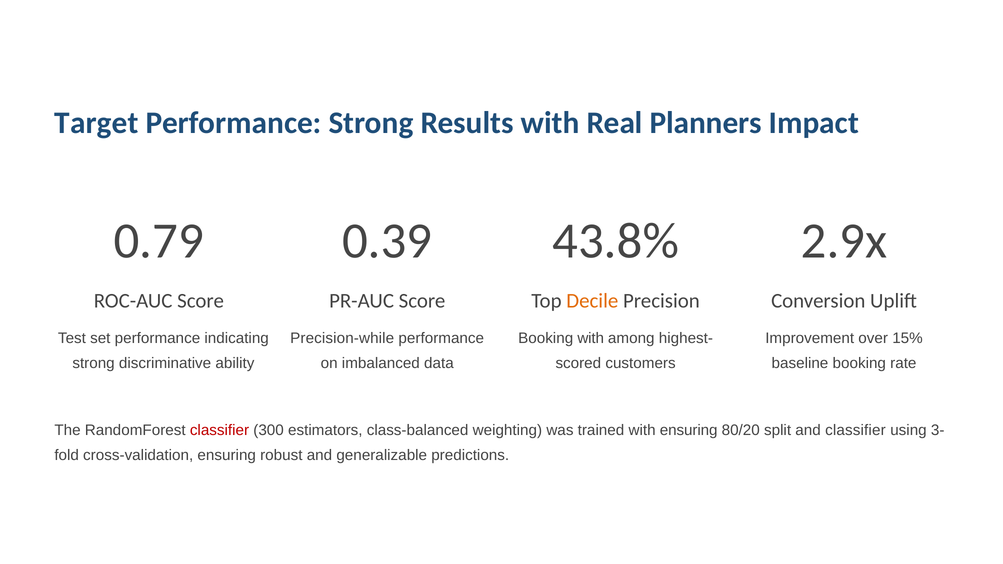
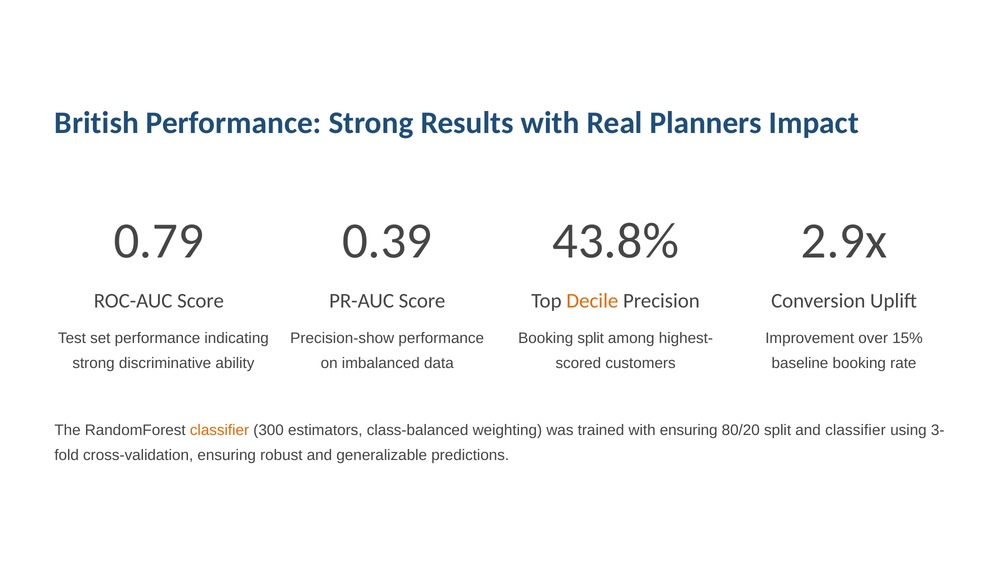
Target: Target -> British
Precision-while: Precision-while -> Precision-show
Booking with: with -> split
classifier at (219, 430) colour: red -> orange
